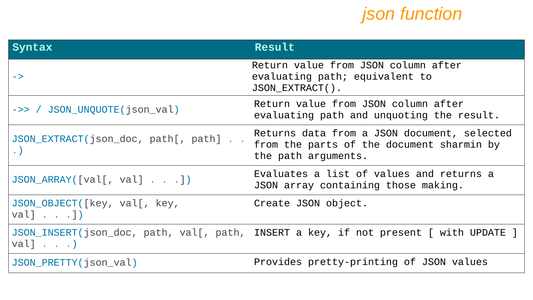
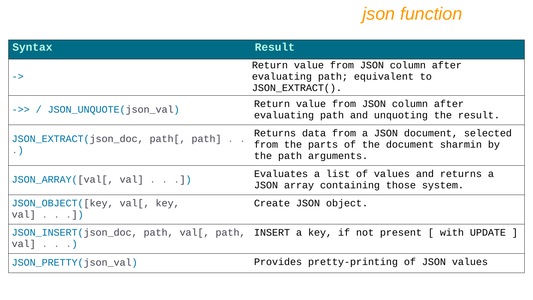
making: making -> system
